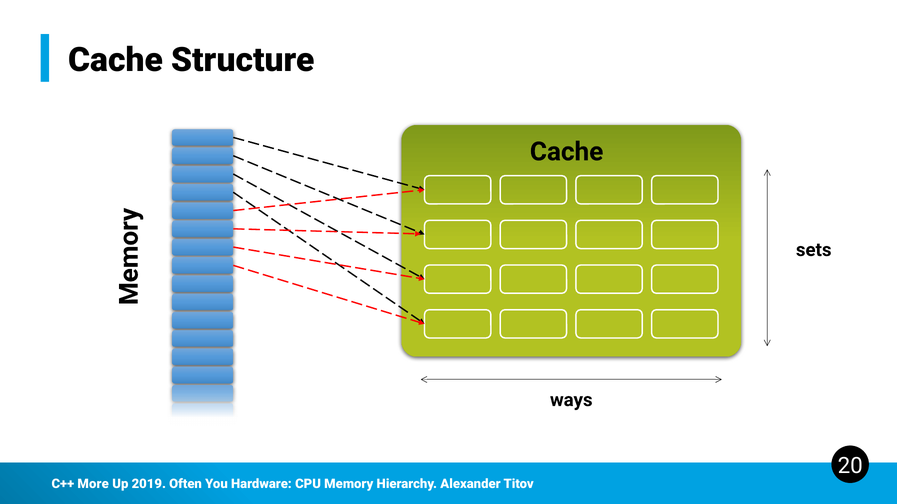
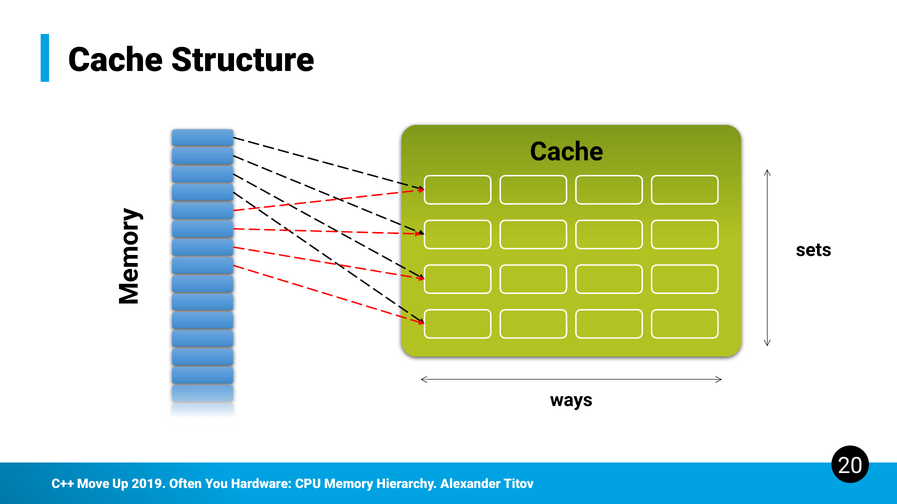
More: More -> Move
